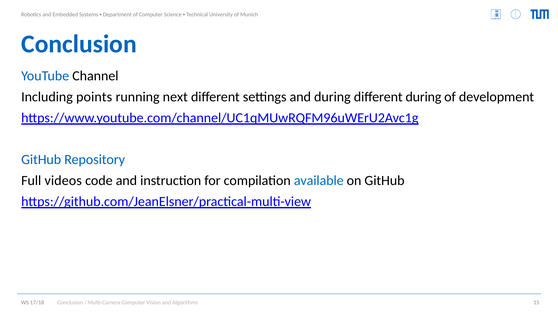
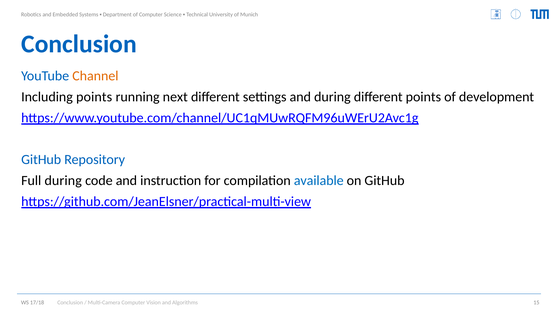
Channel colour: black -> orange
different during: during -> points
Full videos: videos -> during
